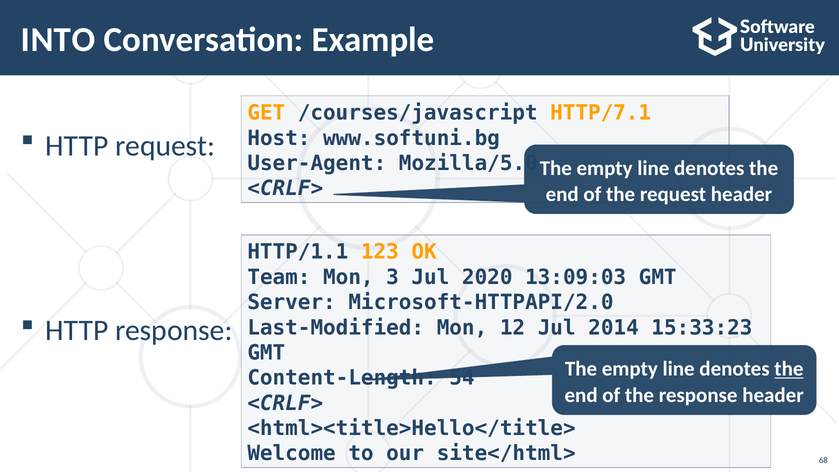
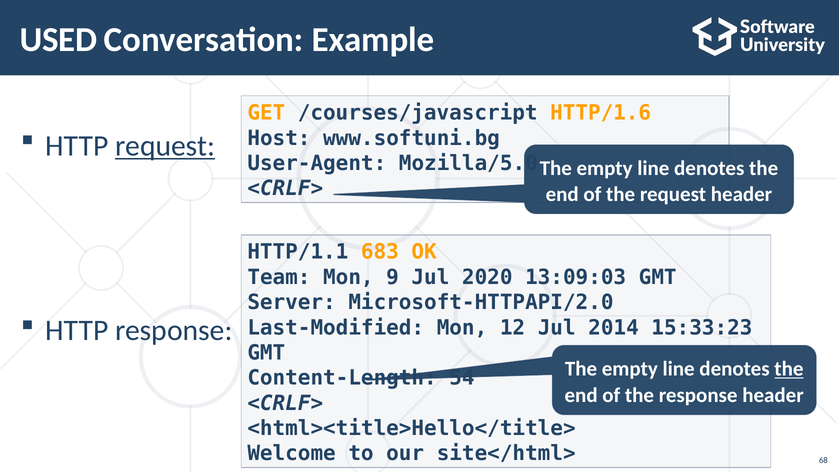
INTO: INTO -> USED
HTTP/7.1: HTTP/7.1 -> HTTP/1.6
request at (165, 146) underline: none -> present
123: 123 -> 683
3: 3 -> 9
